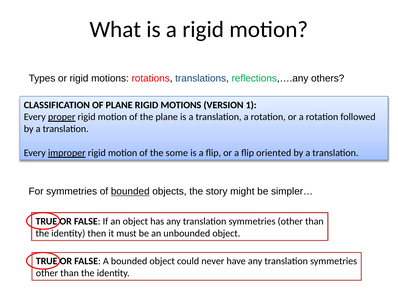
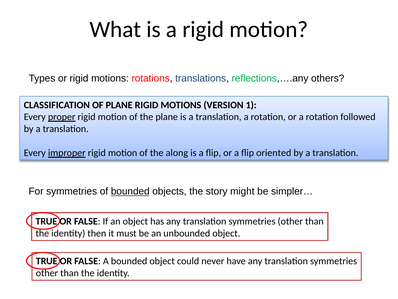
some: some -> along
